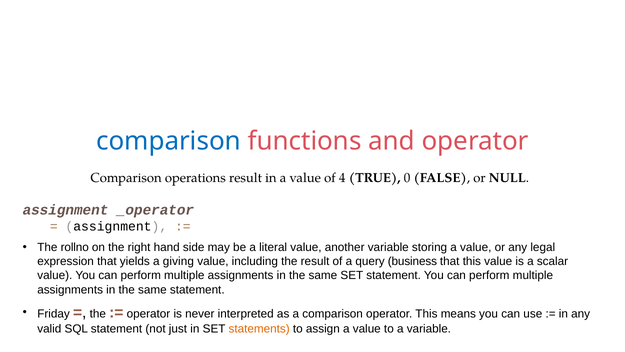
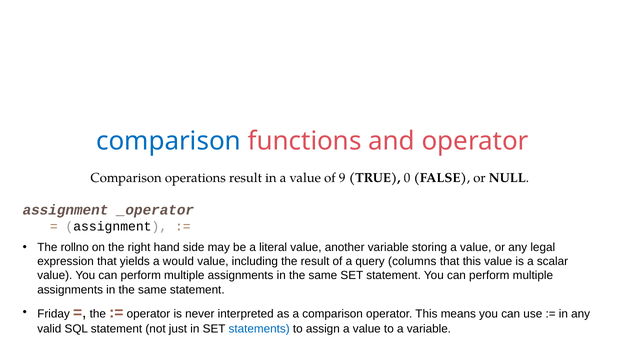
4: 4 -> 9
giving: giving -> would
business: business -> columns
statements colour: orange -> blue
